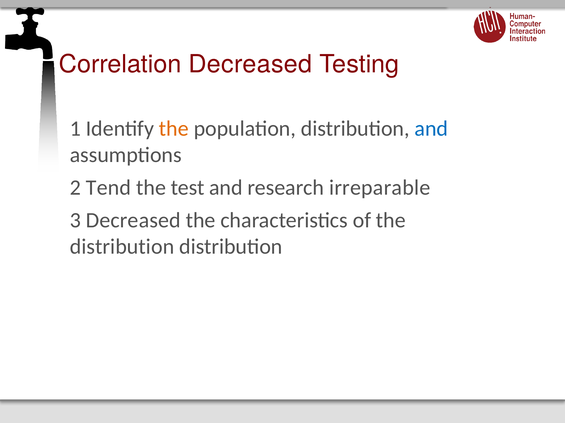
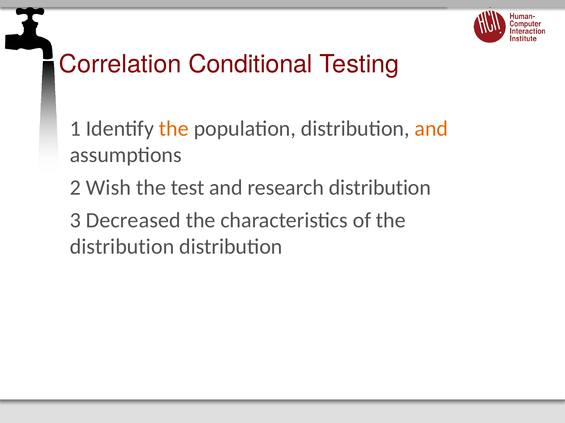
Correlation Decreased: Decreased -> Conditional
and at (431, 129) colour: blue -> orange
Tend: Tend -> Wish
research irreparable: irreparable -> distribution
